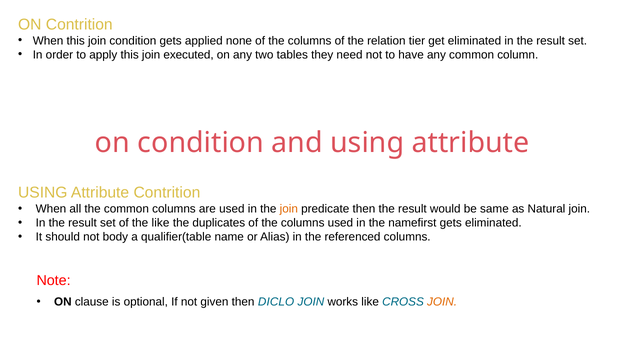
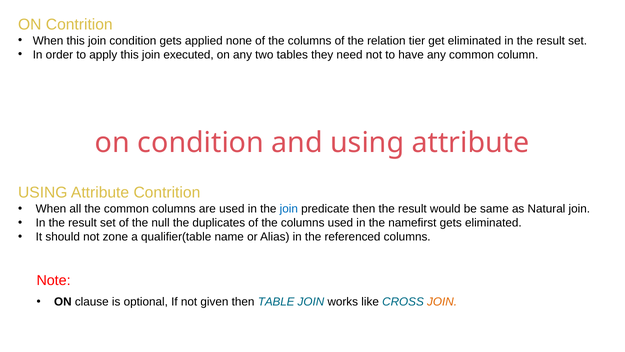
join at (289, 209) colour: orange -> blue
the like: like -> null
body: body -> zone
DICLO: DICLO -> TABLE
